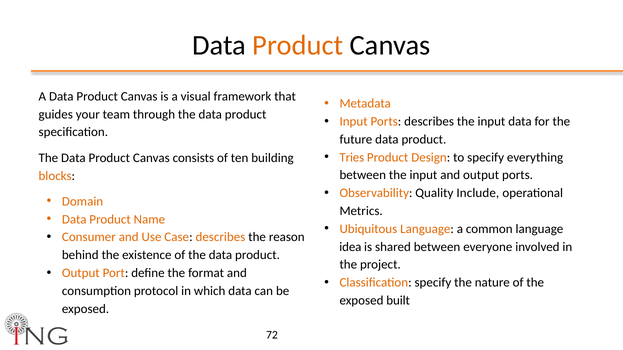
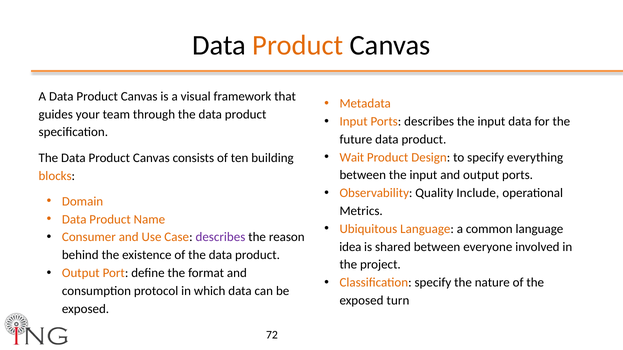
Tries: Tries -> Wait
describes at (220, 238) colour: orange -> purple
built: built -> turn
